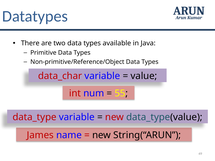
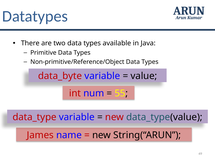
data_char: data_char -> data_byte
